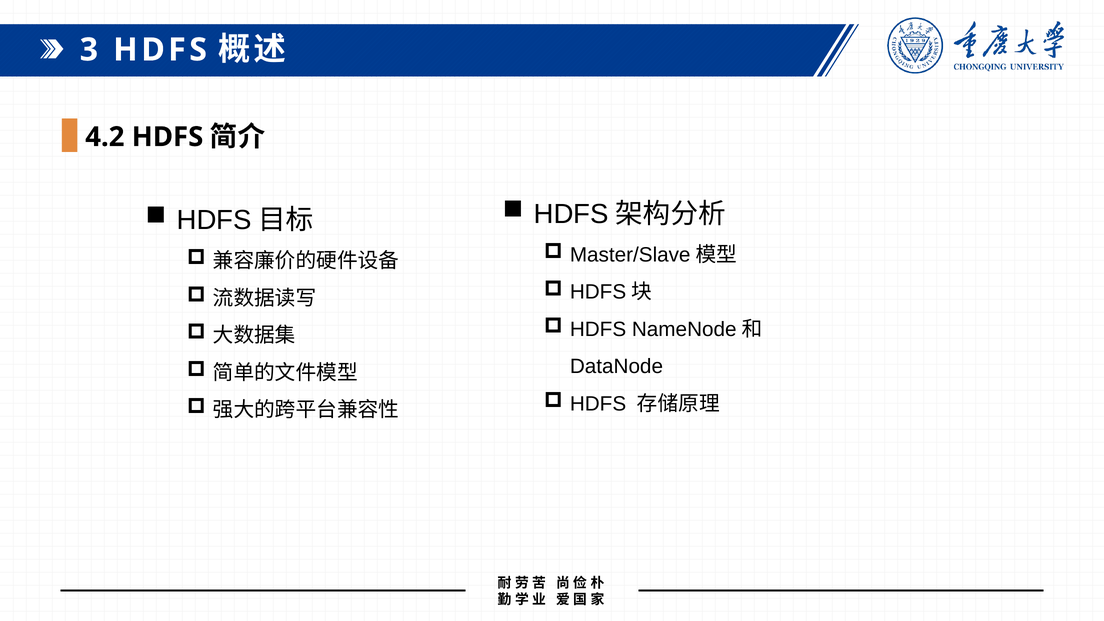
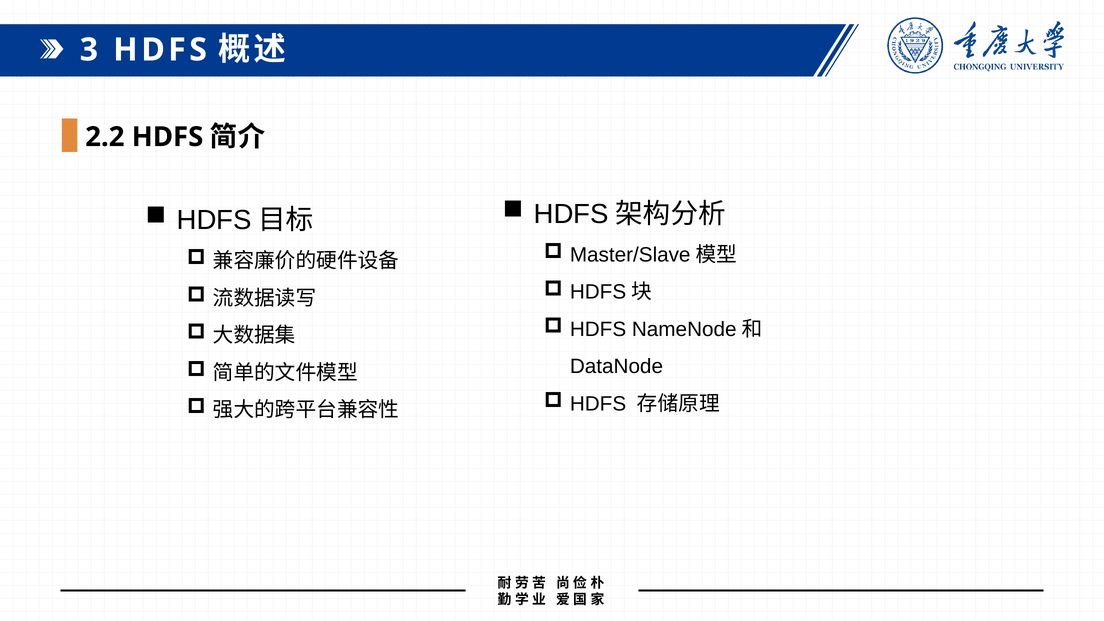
4.2: 4.2 -> 2.2
